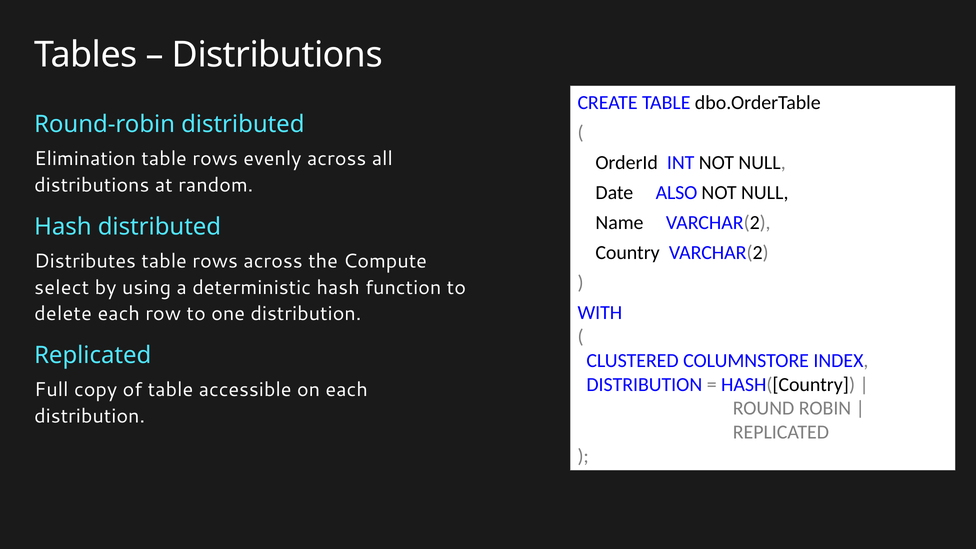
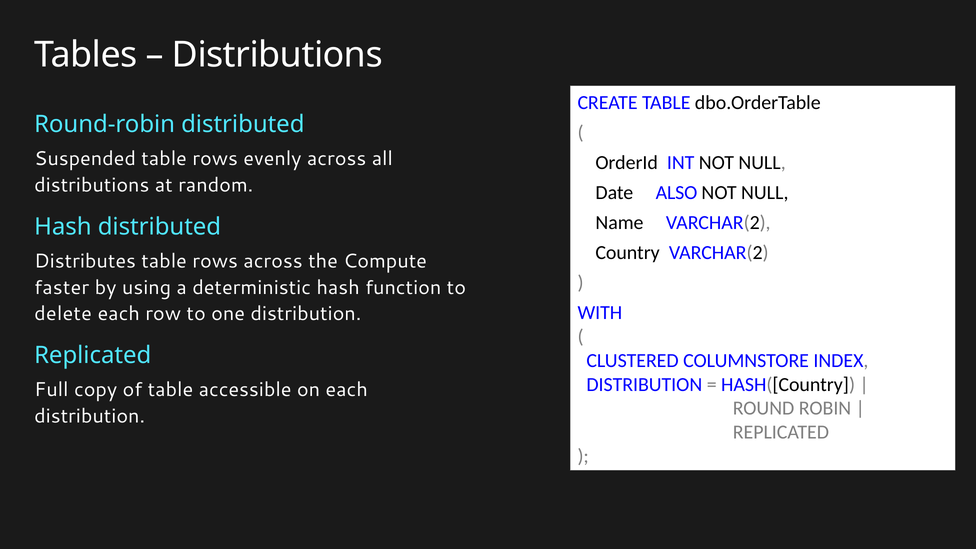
Elimination: Elimination -> Suspended
select: select -> faster
